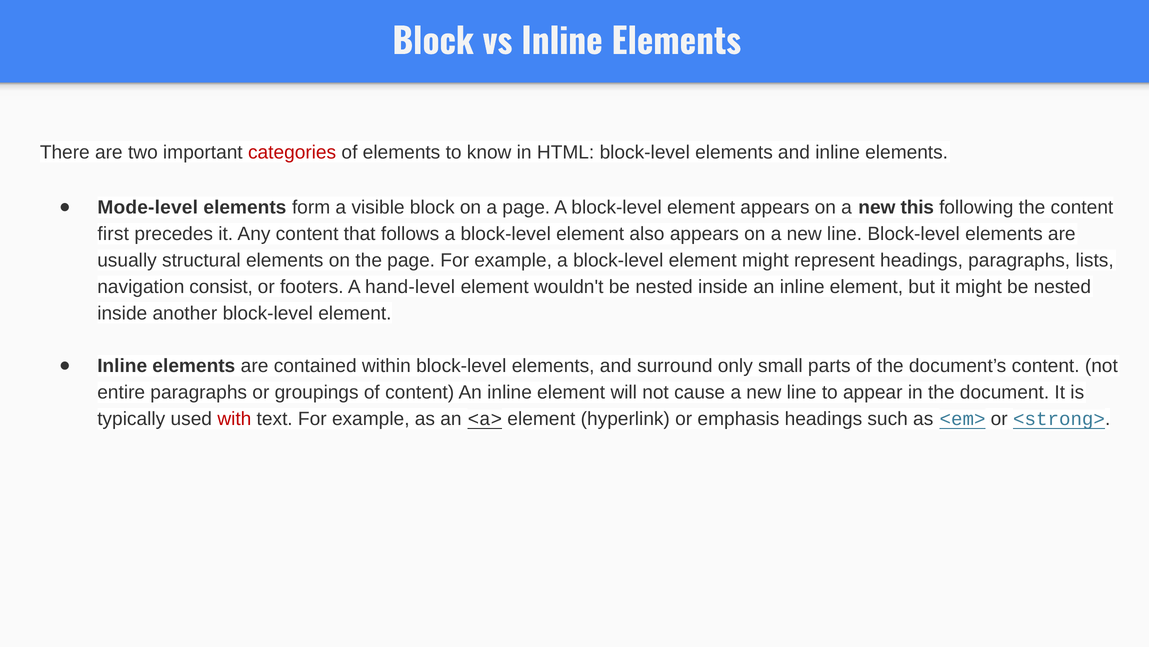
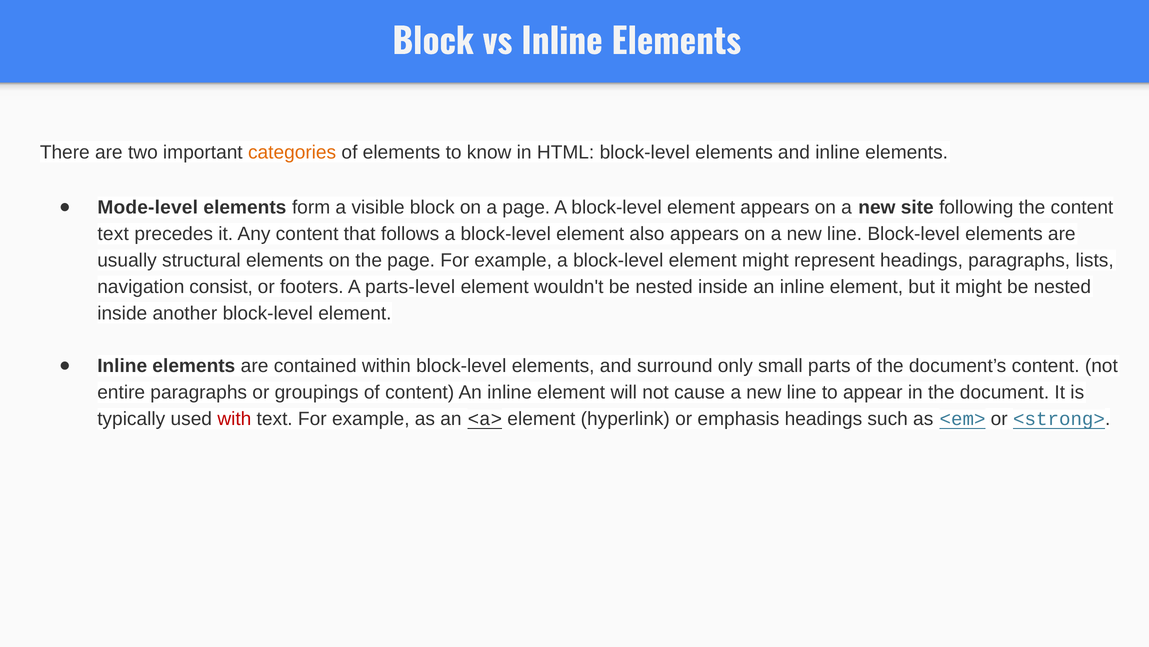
categories colour: red -> orange
this: this -> site
first at (113, 234): first -> text
hand-level: hand-level -> parts-level
